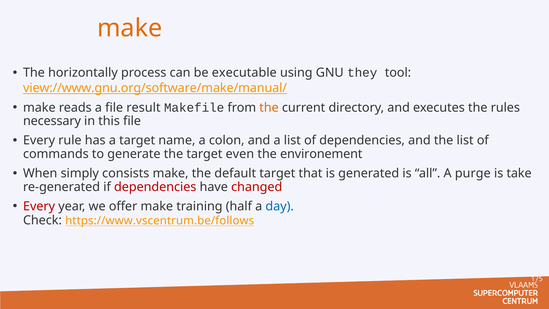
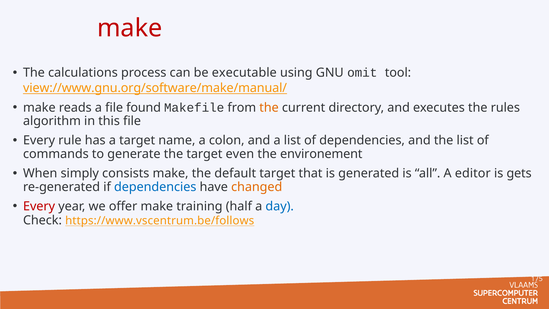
make at (130, 28) colour: orange -> red
horizontally: horizontally -> calculations
they: they -> omit
result: result -> found
necessary: necessary -> algorithm
purge: purge -> editor
take: take -> gets
dependencies at (155, 187) colour: red -> blue
changed colour: red -> orange
